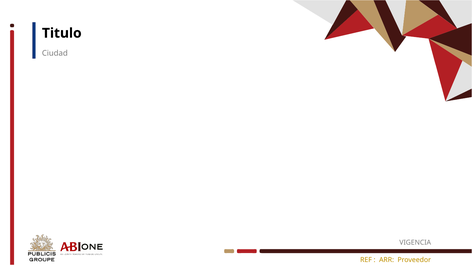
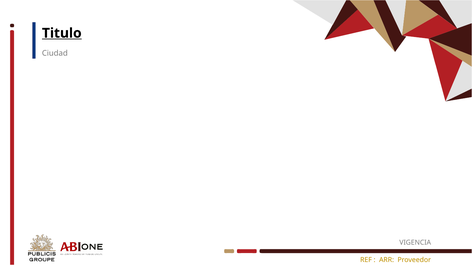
Titulo underline: none -> present
